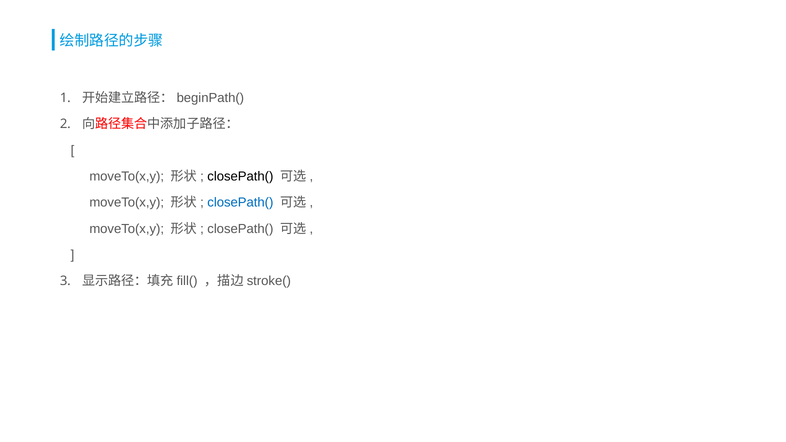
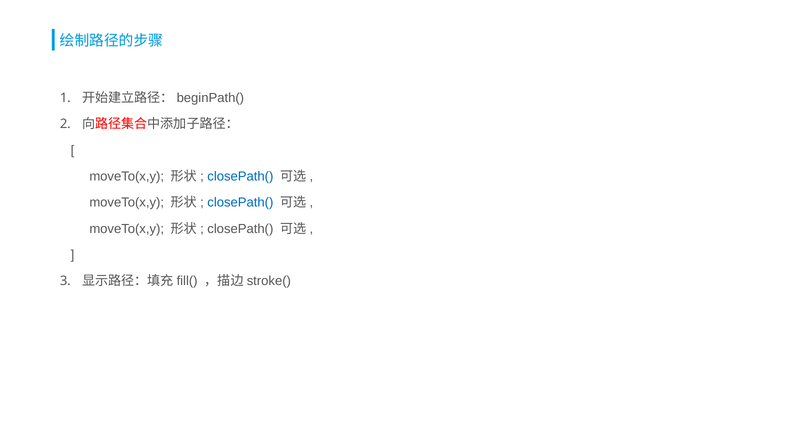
closePath( at (240, 176) colour: black -> blue
